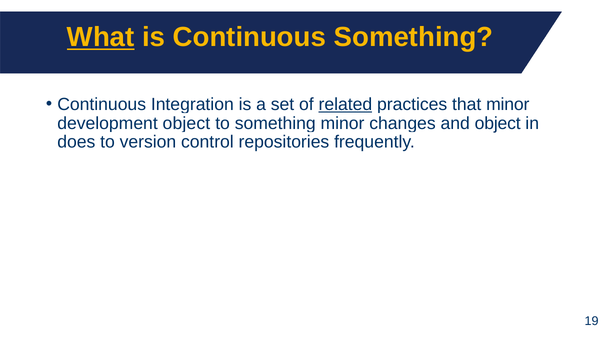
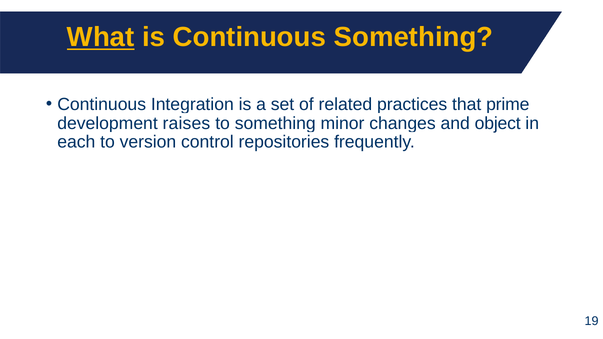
related underline: present -> none
that minor: minor -> prime
development object: object -> raises
does: does -> each
